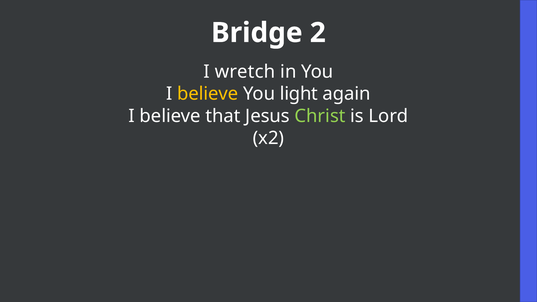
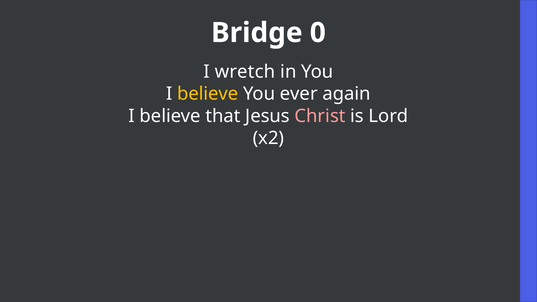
2: 2 -> 0
light: light -> ever
Christ colour: light green -> pink
